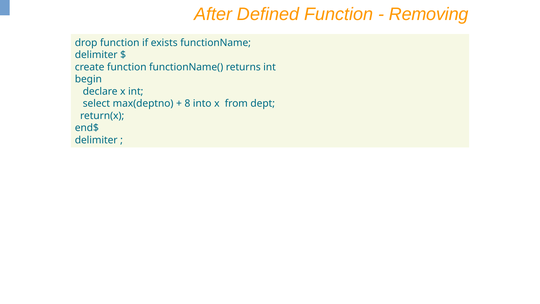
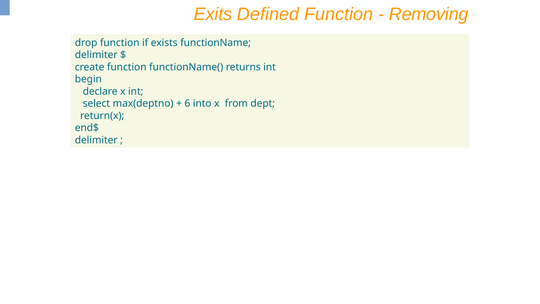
After: After -> Exits
8: 8 -> 6
